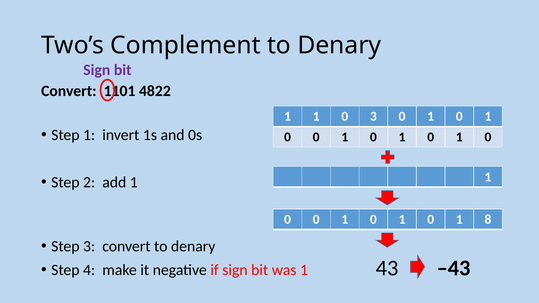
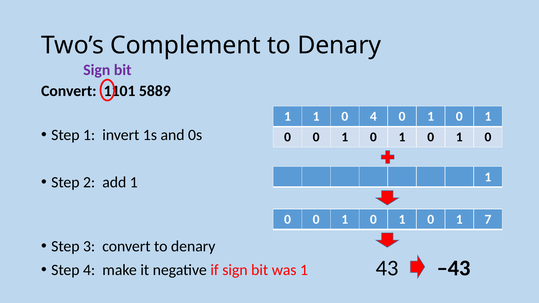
4822: 4822 -> 5889
0 3: 3 -> 4
8: 8 -> 7
